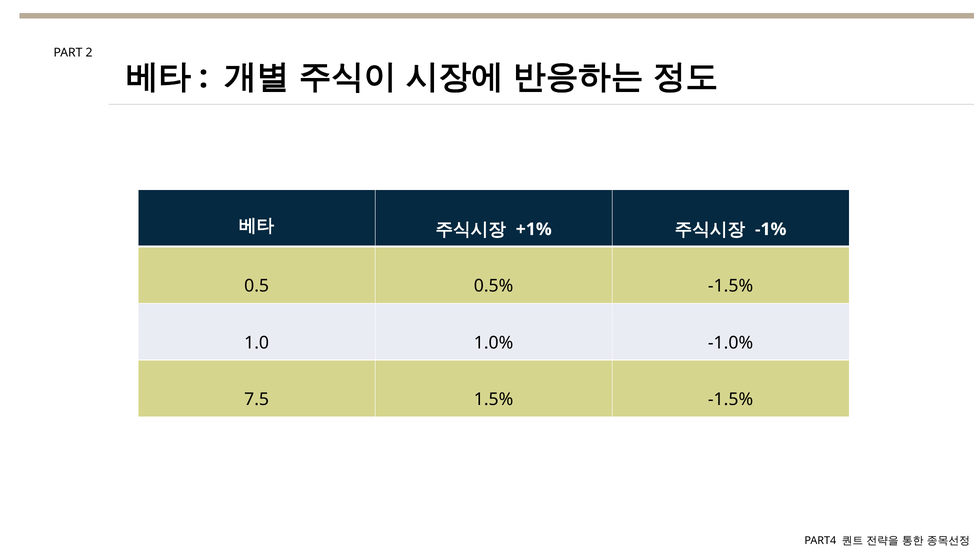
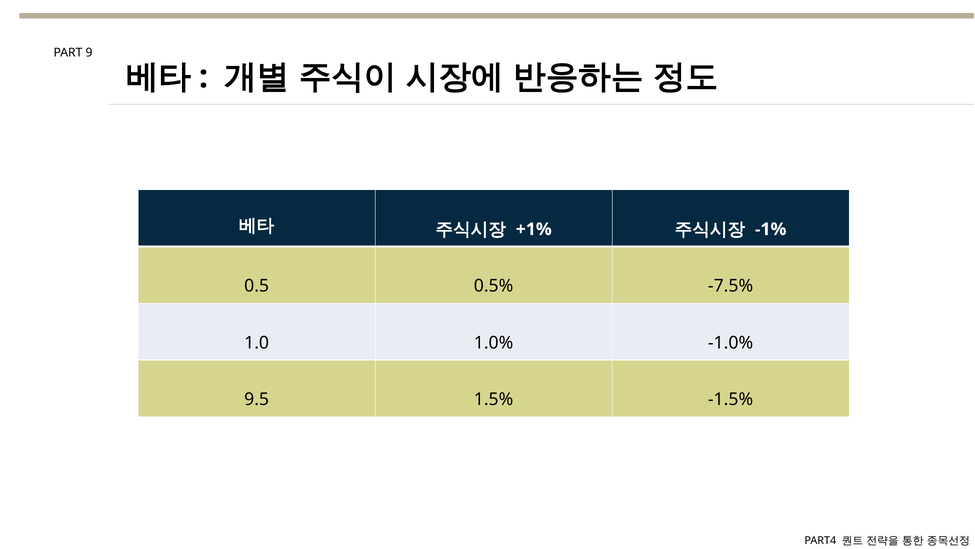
2: 2 -> 9
0.5% -1.5%: -1.5% -> -7.5%
7.5: 7.5 -> 9.5
